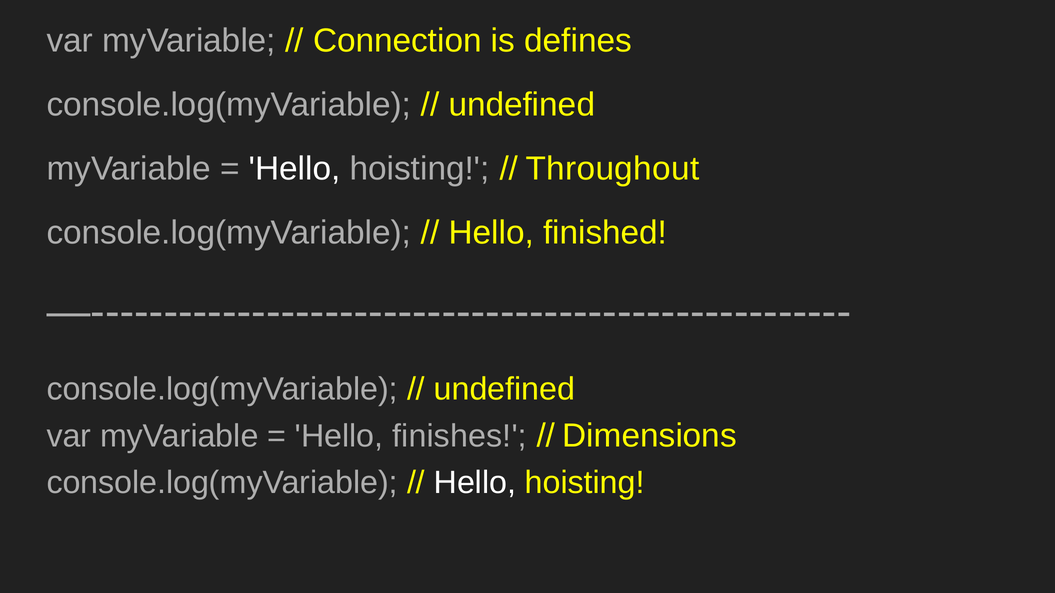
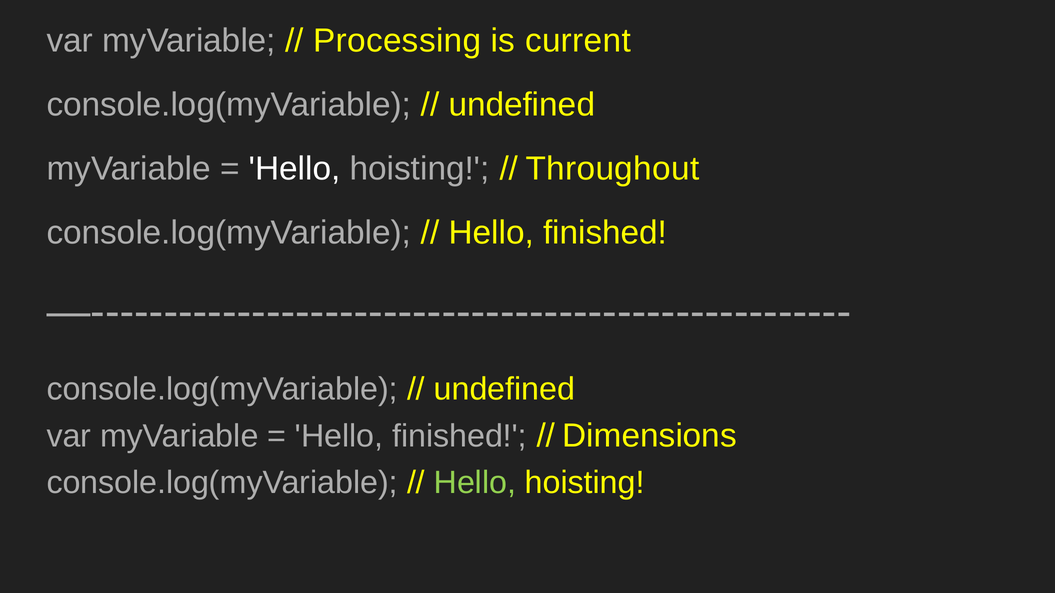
Connection: Connection -> Processing
defines: defines -> current
finishes at (459, 436): finishes -> finished
Hello at (475, 483) colour: white -> light green
